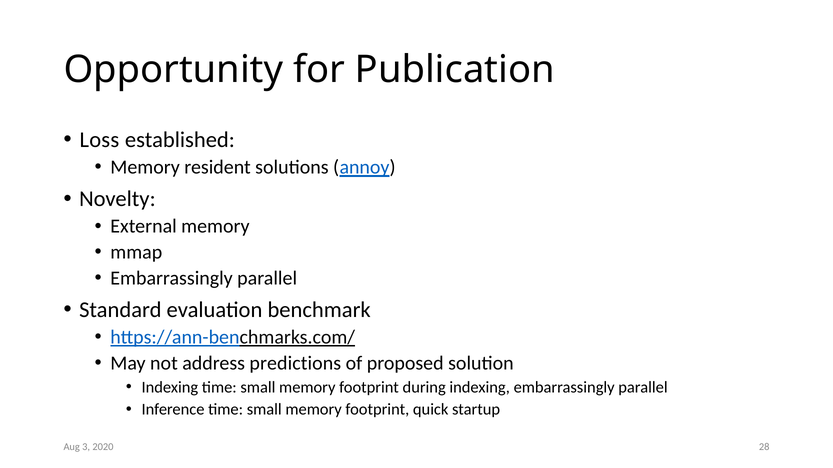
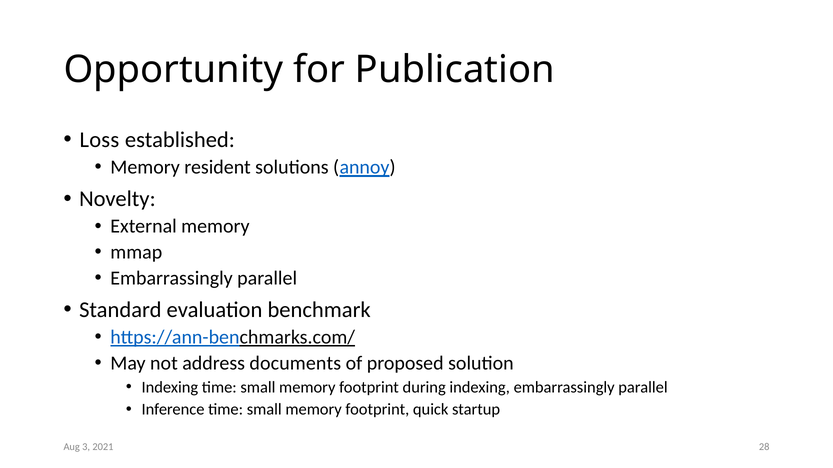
predictions: predictions -> documents
2020: 2020 -> 2021
